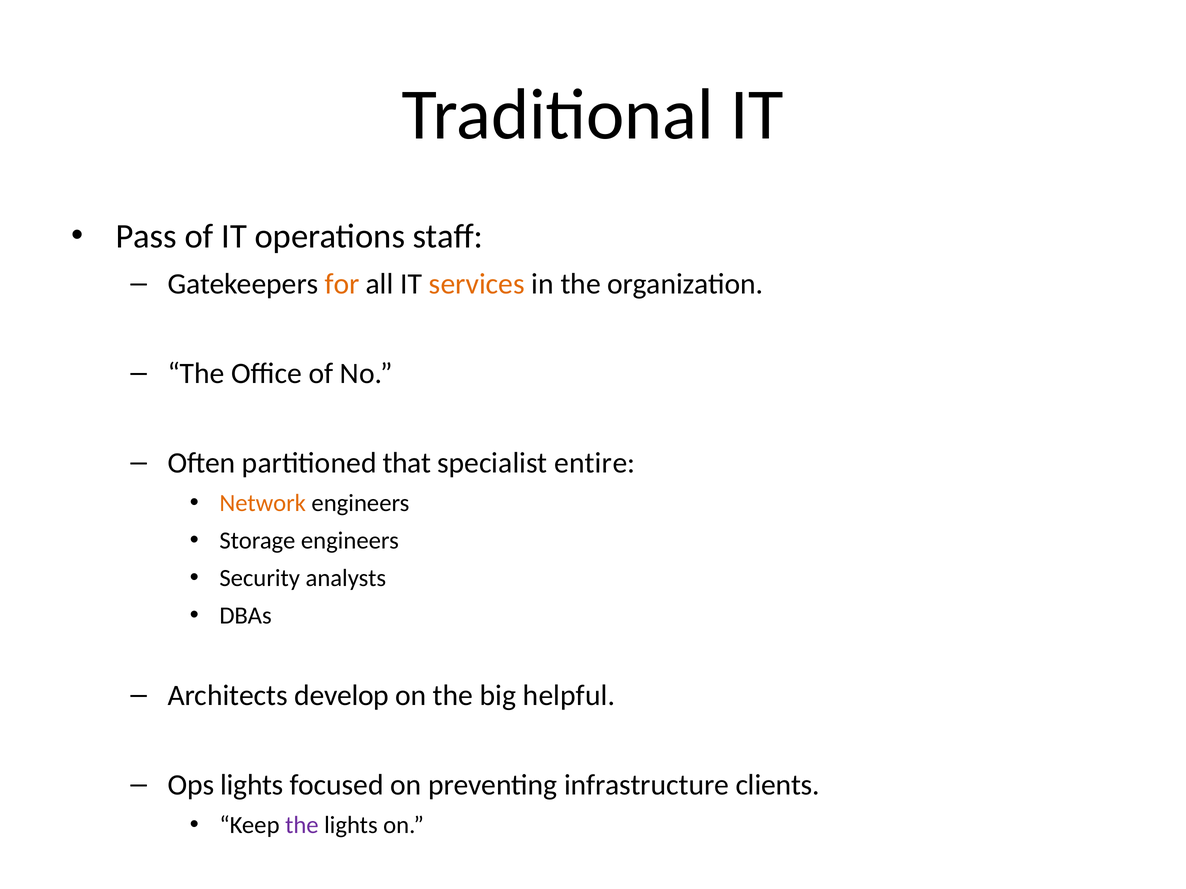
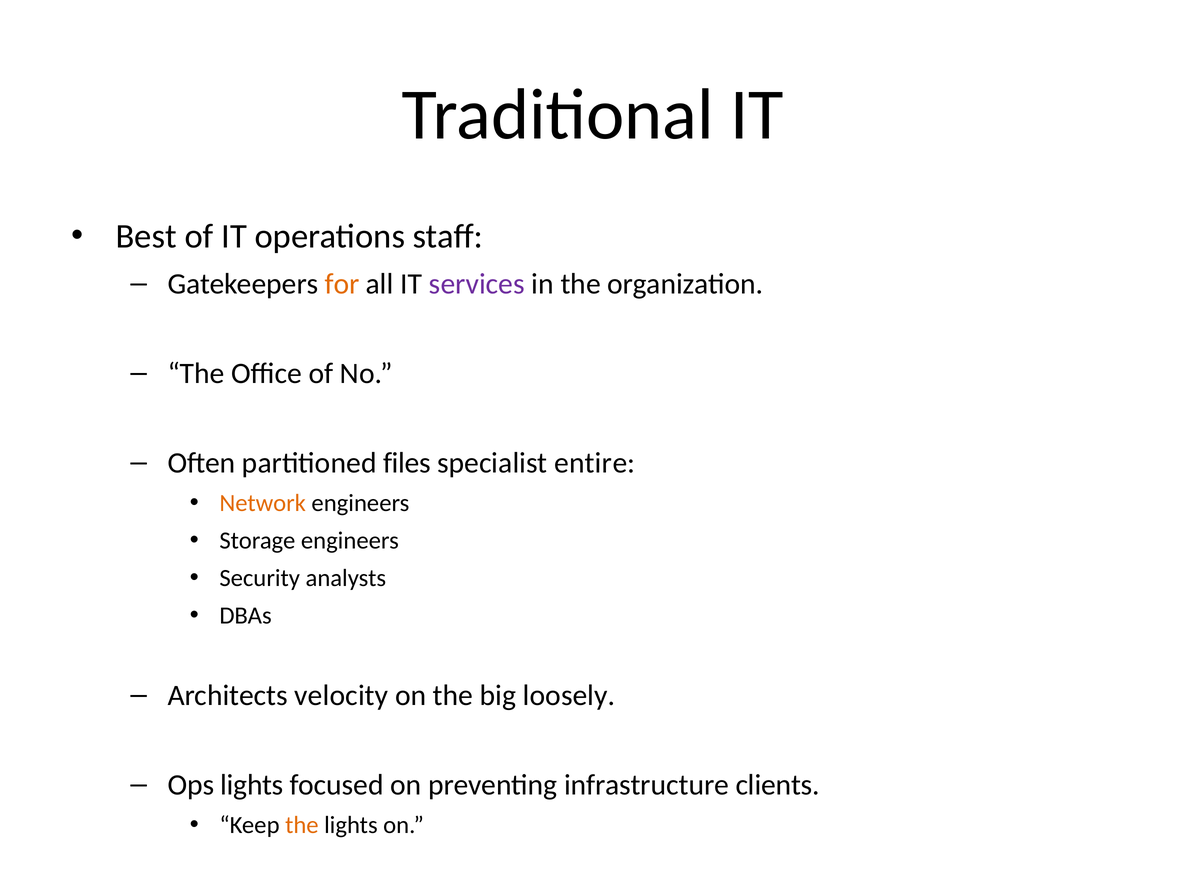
Pass: Pass -> Best
services colour: orange -> purple
that: that -> files
develop: develop -> velocity
helpful: helpful -> loosely
the at (302, 826) colour: purple -> orange
